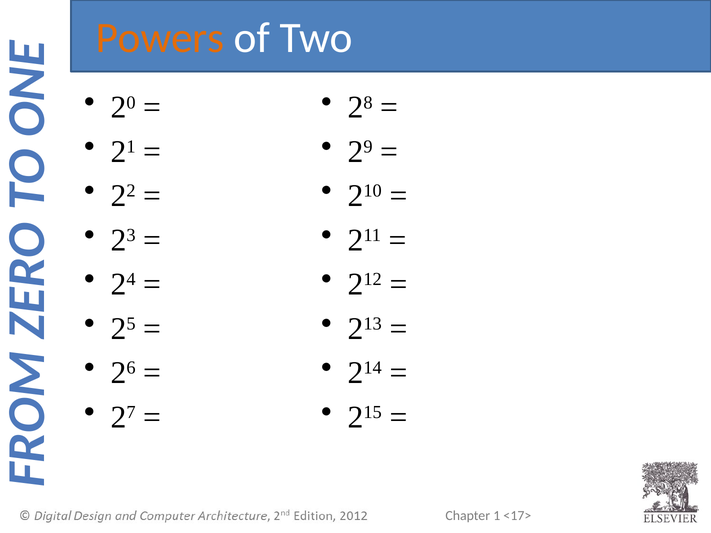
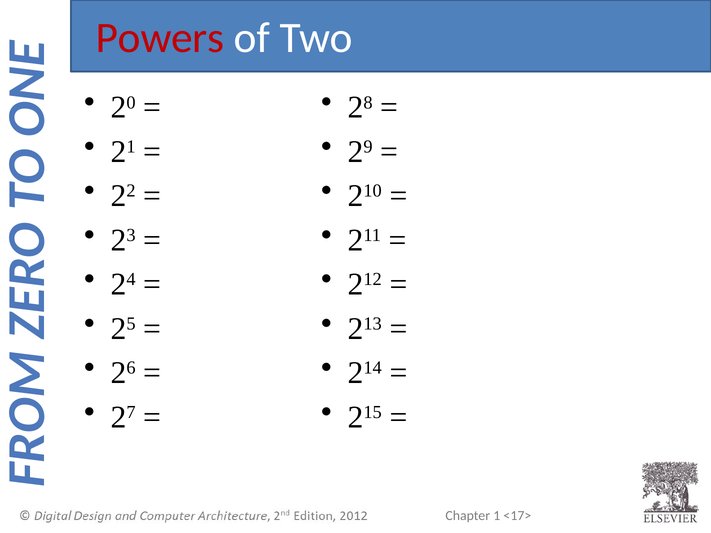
Powers colour: orange -> red
